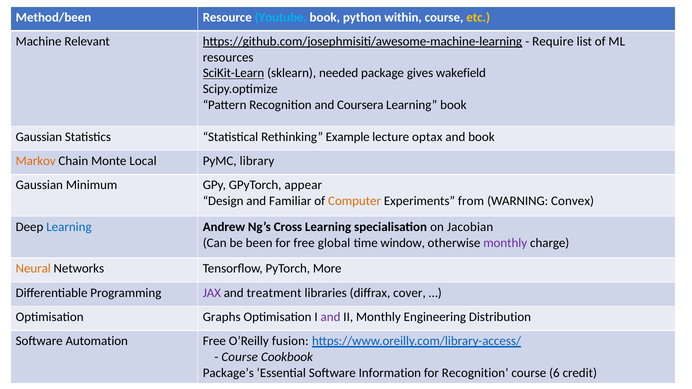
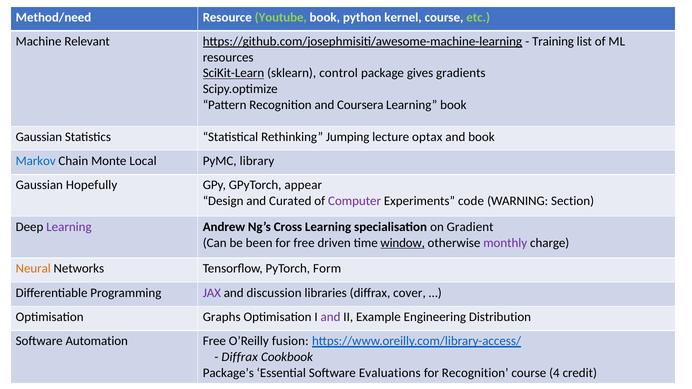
Method/been: Method/been -> Method/need
Youtube colour: light blue -> light green
within: within -> kernel
etc colour: yellow -> light green
Require: Require -> Training
needed: needed -> control
wakefield: wakefield -> gradients
Example: Example -> Jumping
Markov colour: orange -> blue
Minimum: Minimum -> Hopefully
Familiar: Familiar -> Curated
Computer colour: orange -> purple
from: from -> code
Convex: Convex -> Section
Learning at (69, 227) colour: blue -> purple
Jacobian: Jacobian -> Gradient
global: global -> driven
window underline: none -> present
More: More -> Form
treatment: treatment -> discussion
II Monthly: Monthly -> Example
Course at (240, 357): Course -> Diffrax
Information: Information -> Evaluations
6: 6 -> 4
